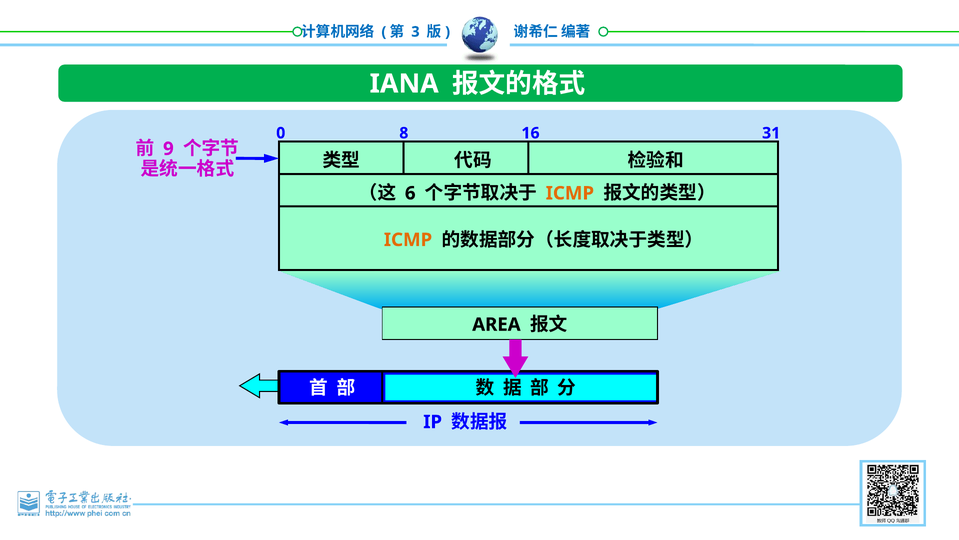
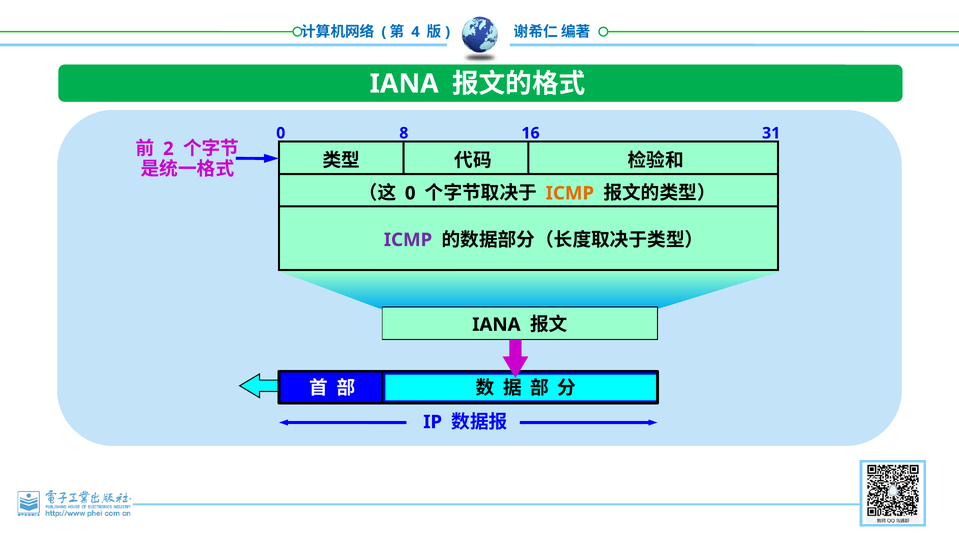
3: 3 -> 4
9: 9 -> 2
6 at (410, 193): 6 -> 0
ICMP at (408, 240) colour: orange -> purple
AREA at (496, 324): AREA -> IANA
